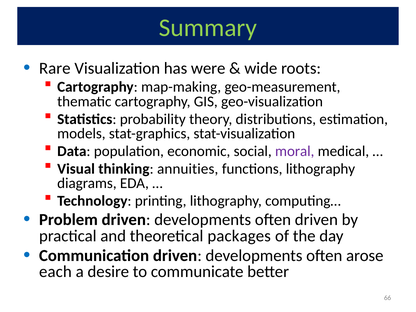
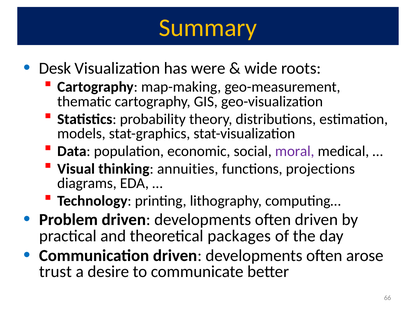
Summary colour: light green -> yellow
Rare: Rare -> Desk
functions lithography: lithography -> projections
each: each -> trust
